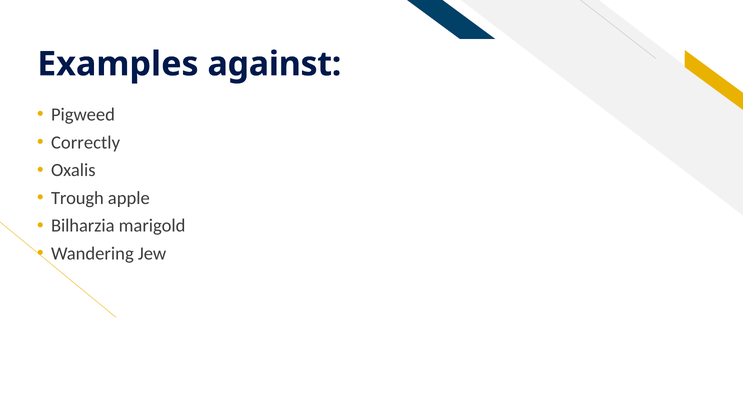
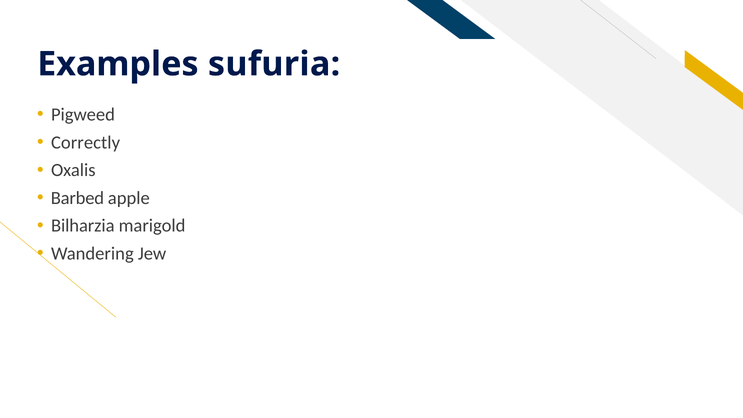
against: against -> sufuria
Trough: Trough -> Barbed
